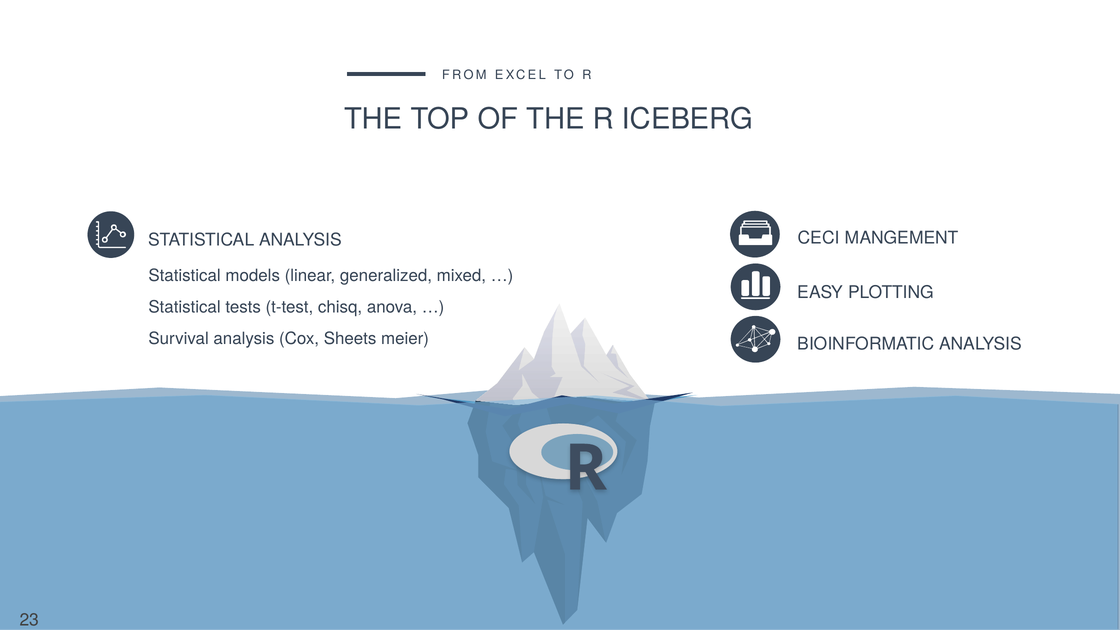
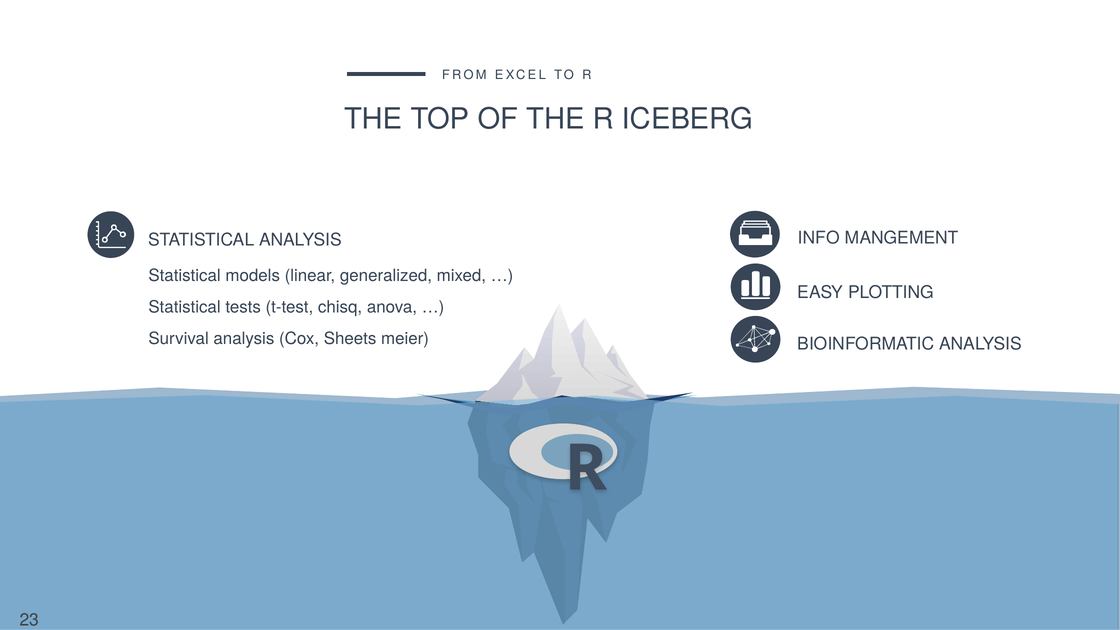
CECI: CECI -> INFO
